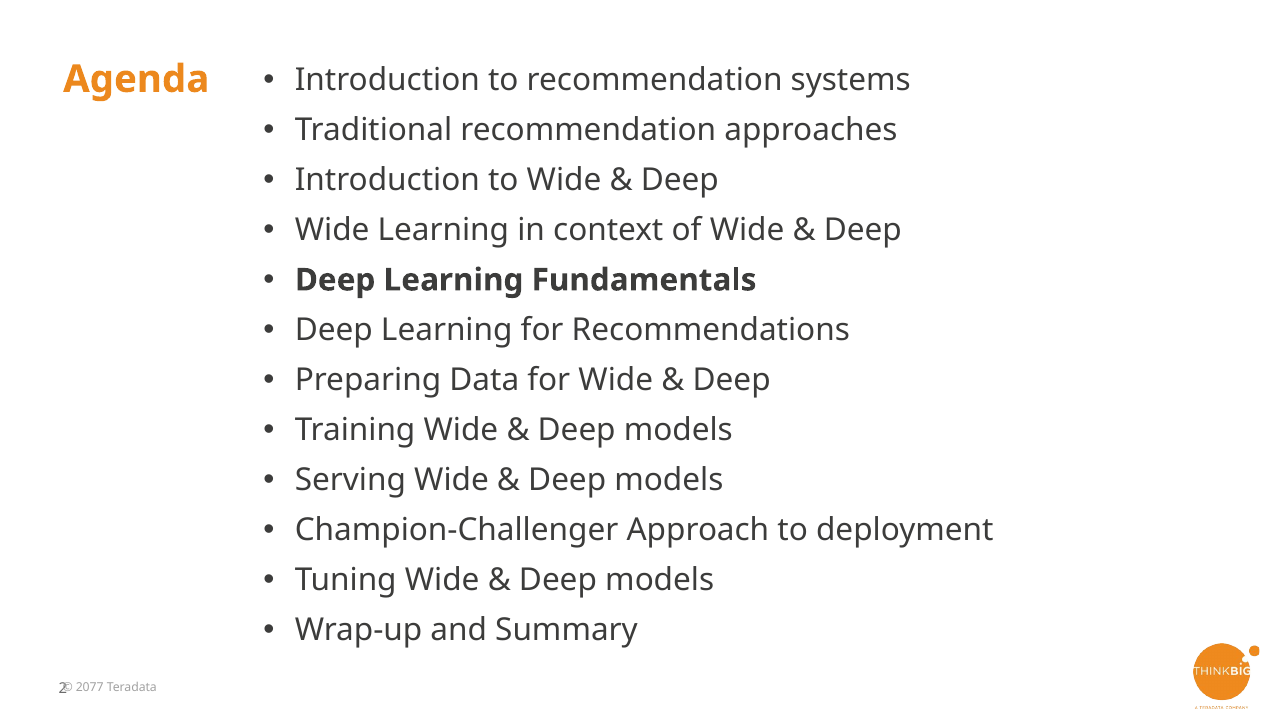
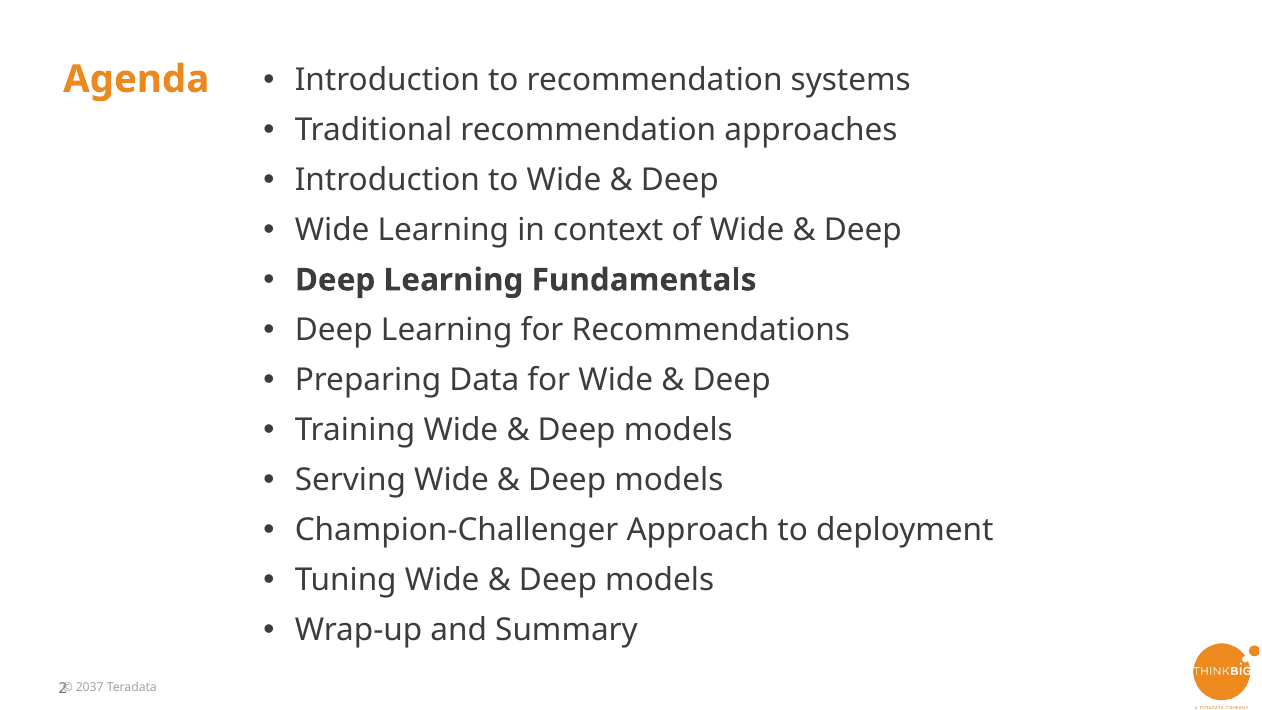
2077: 2077 -> 2037
